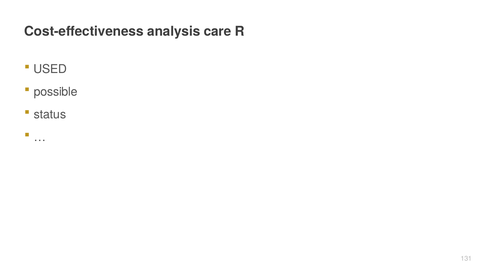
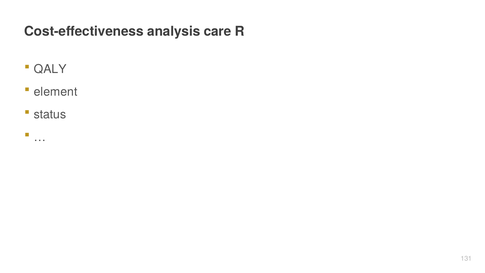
USED: USED -> QALY
possible: possible -> element
